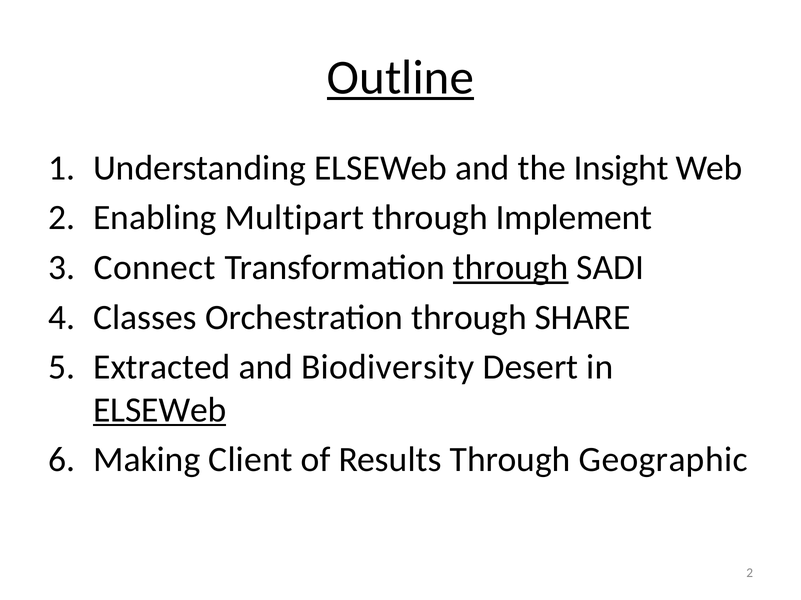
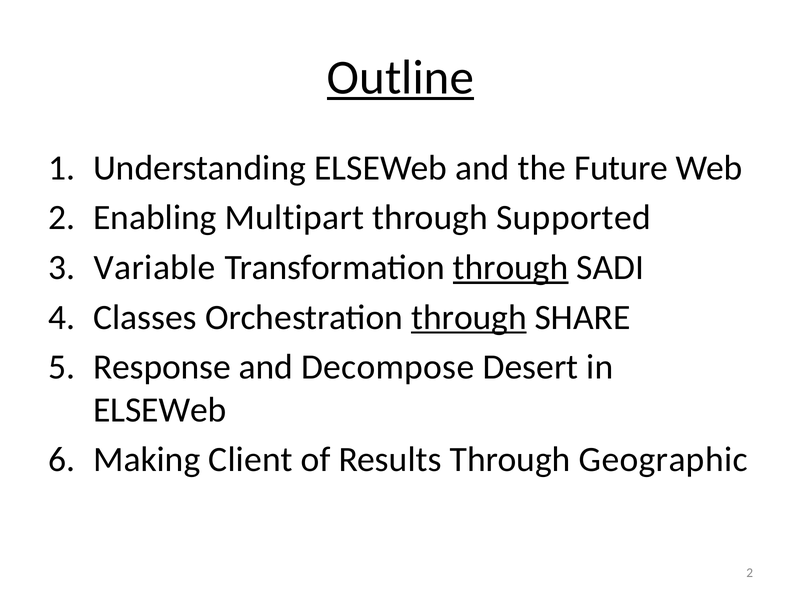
Insight: Insight -> Future
Implement: Implement -> Supported
Connect: Connect -> Variable
through at (469, 318) underline: none -> present
Extracted: Extracted -> Response
Biodiversity: Biodiversity -> Decompose
ELSEWeb at (160, 410) underline: present -> none
